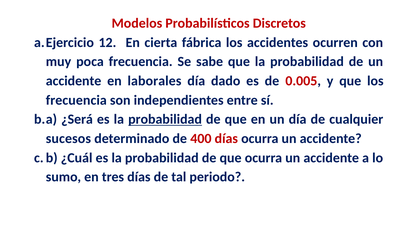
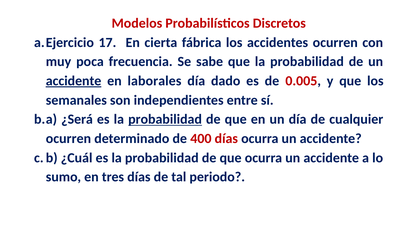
12: 12 -> 17
accidente at (74, 81) underline: none -> present
frecuencia at (76, 100): frecuencia -> semanales
sucesos at (68, 139): sucesos -> ocurren
